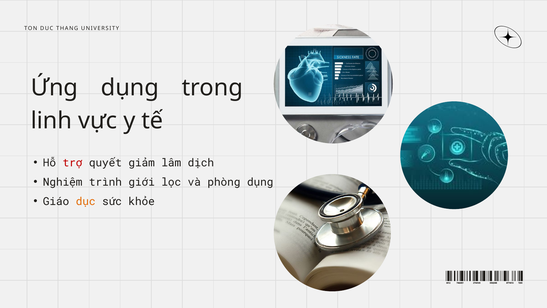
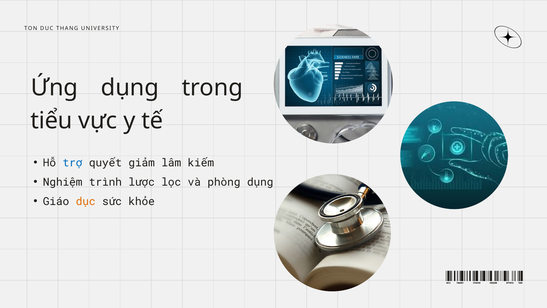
linh: linh -> tiểu
trợ colour: red -> blue
dịch: dịch -> kiếm
giới: giới -> lược
